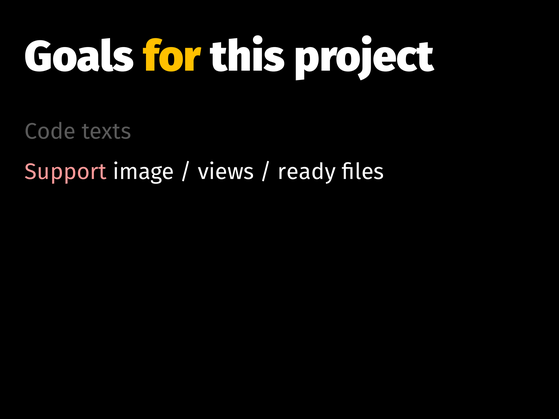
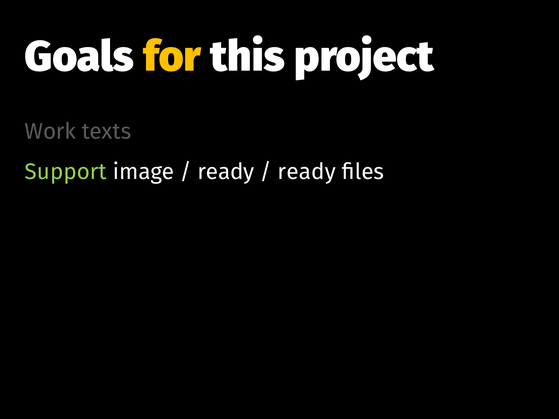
Code: Code -> Work
Support colour: pink -> light green
views at (226, 172): views -> ready
